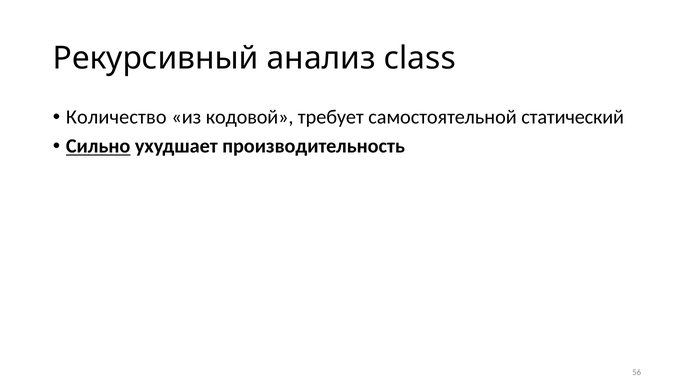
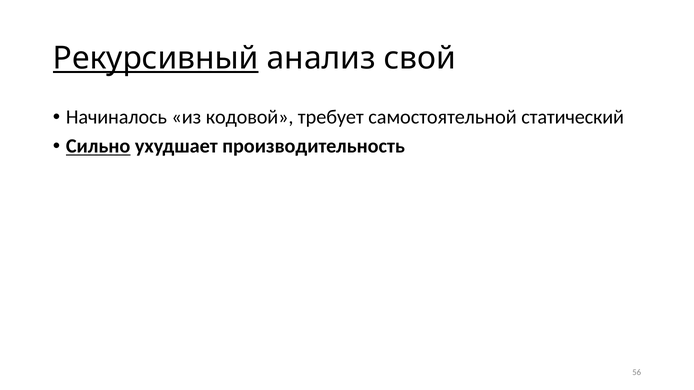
Рекурсивный underline: none -> present
class: class -> свой
Количество: Количество -> Начиналось
